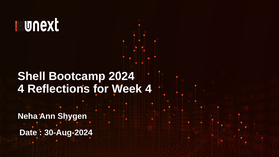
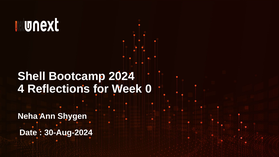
Week 4: 4 -> 0
